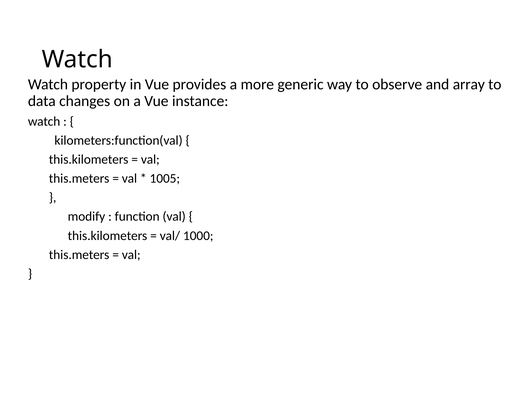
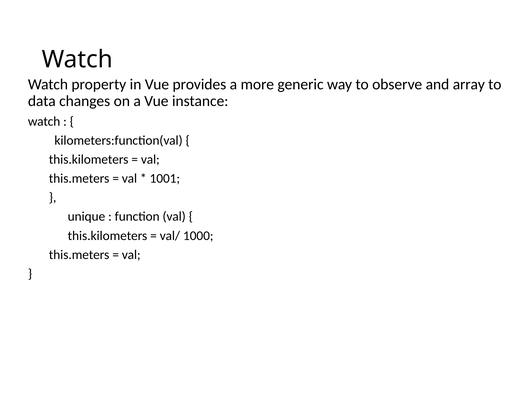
1005: 1005 -> 1001
modify: modify -> unique
